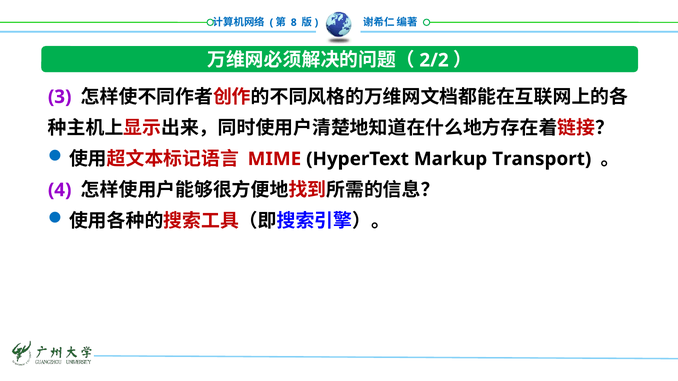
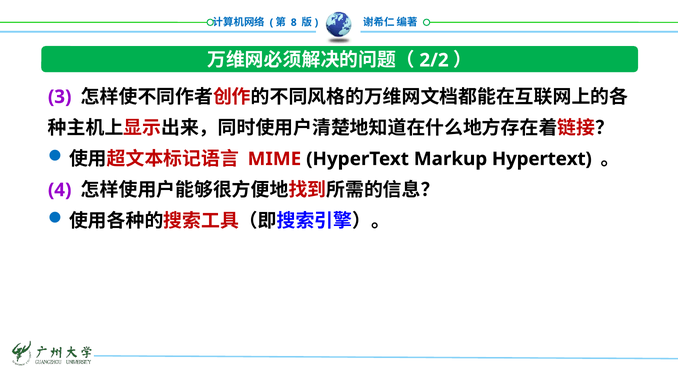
Markup Transport: Transport -> Hypertext
